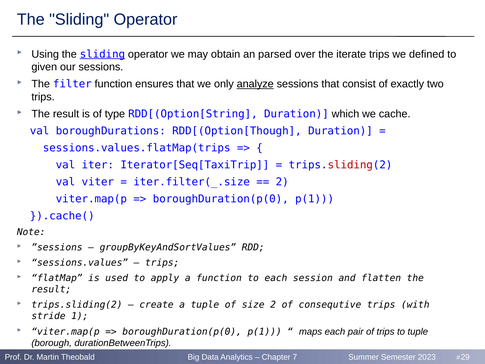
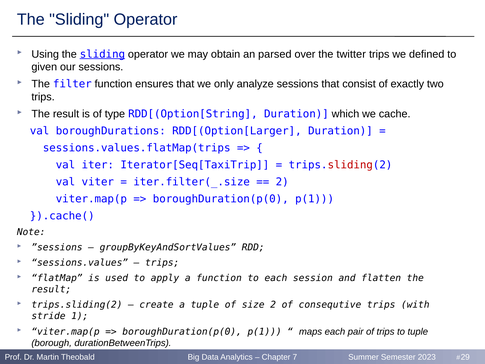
iterate: iterate -> twitter
analyze underline: present -> none
RDD[(Option[Though: RDD[(Option[Though -> RDD[(Option[Larger
